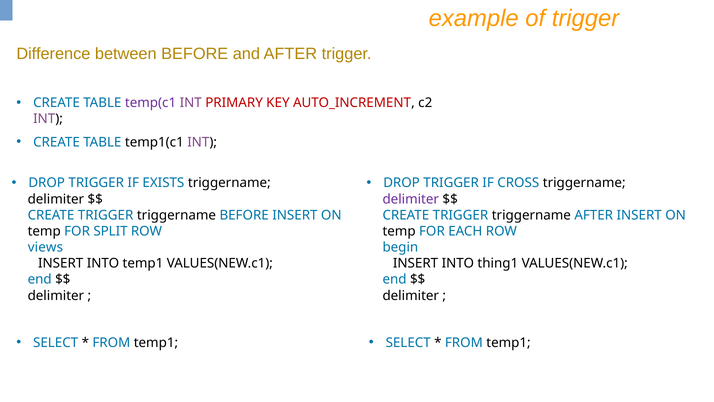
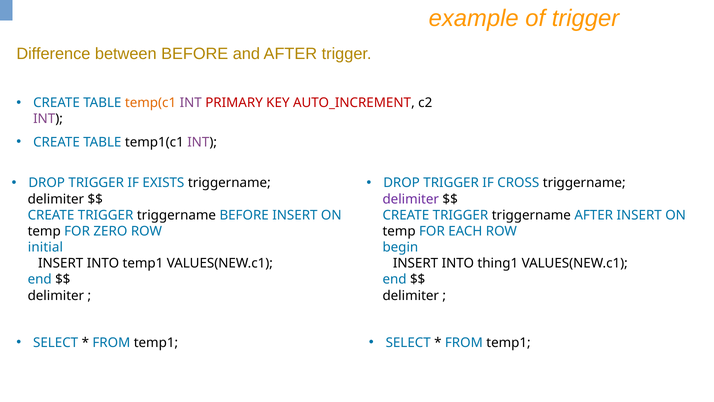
temp(c1 colour: purple -> orange
SPLIT: SPLIT -> ZERO
views: views -> initial
